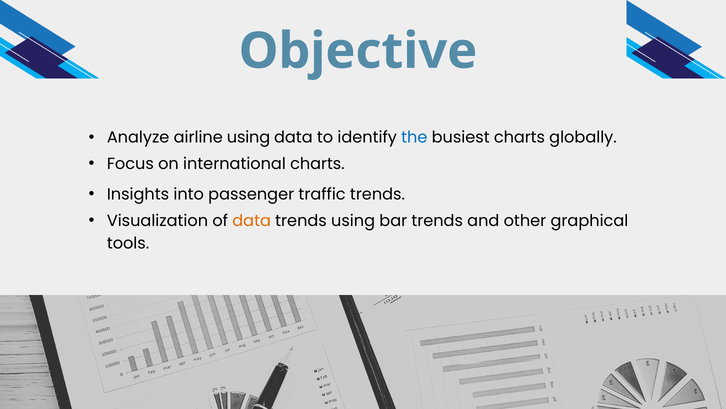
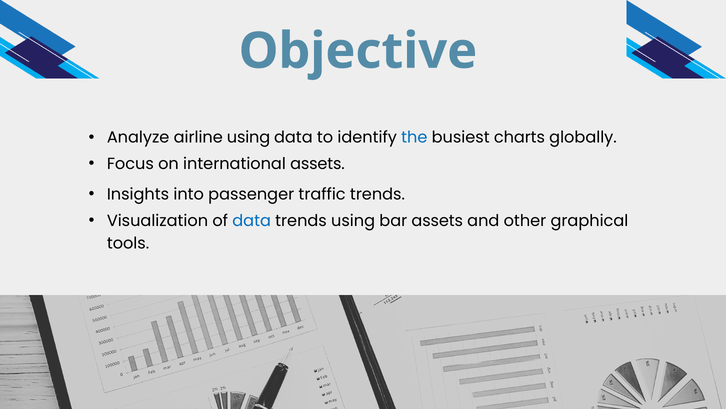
international charts: charts -> assets
data at (252, 221) colour: orange -> blue
bar trends: trends -> assets
